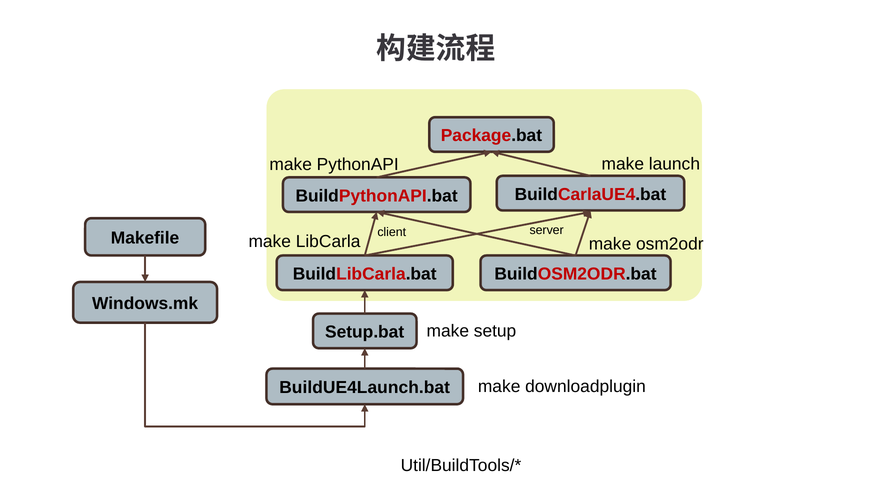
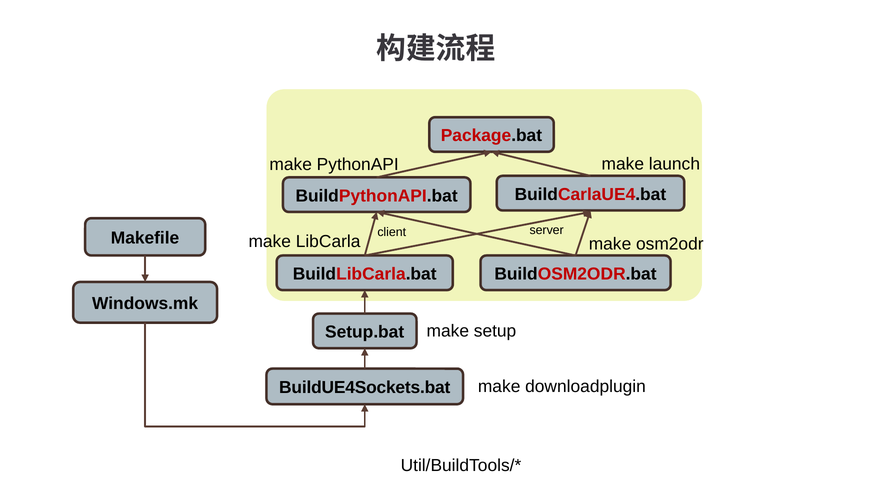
BuildUE4Launch.bat: BuildUE4Launch.bat -> BuildUE4Sockets.bat
